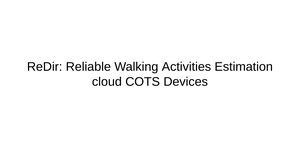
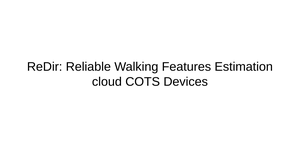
Activities: Activities -> Features
